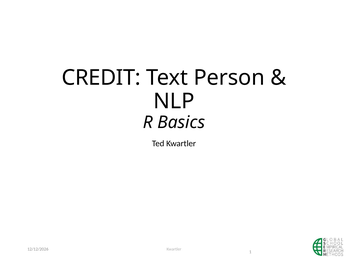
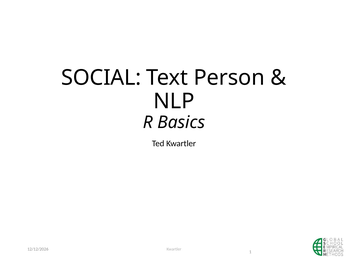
CREDIT: CREDIT -> SOCIAL
